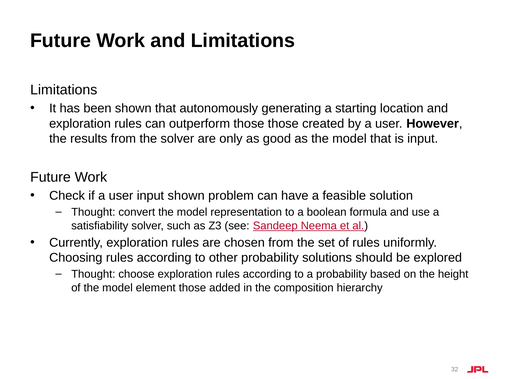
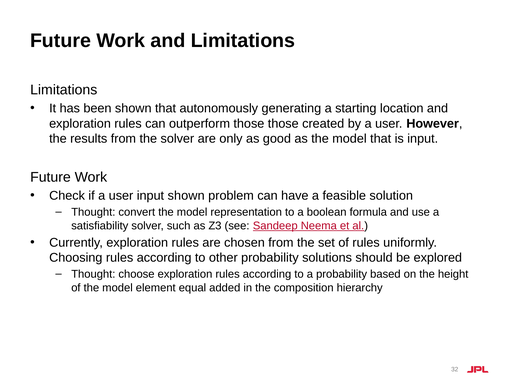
element those: those -> equal
